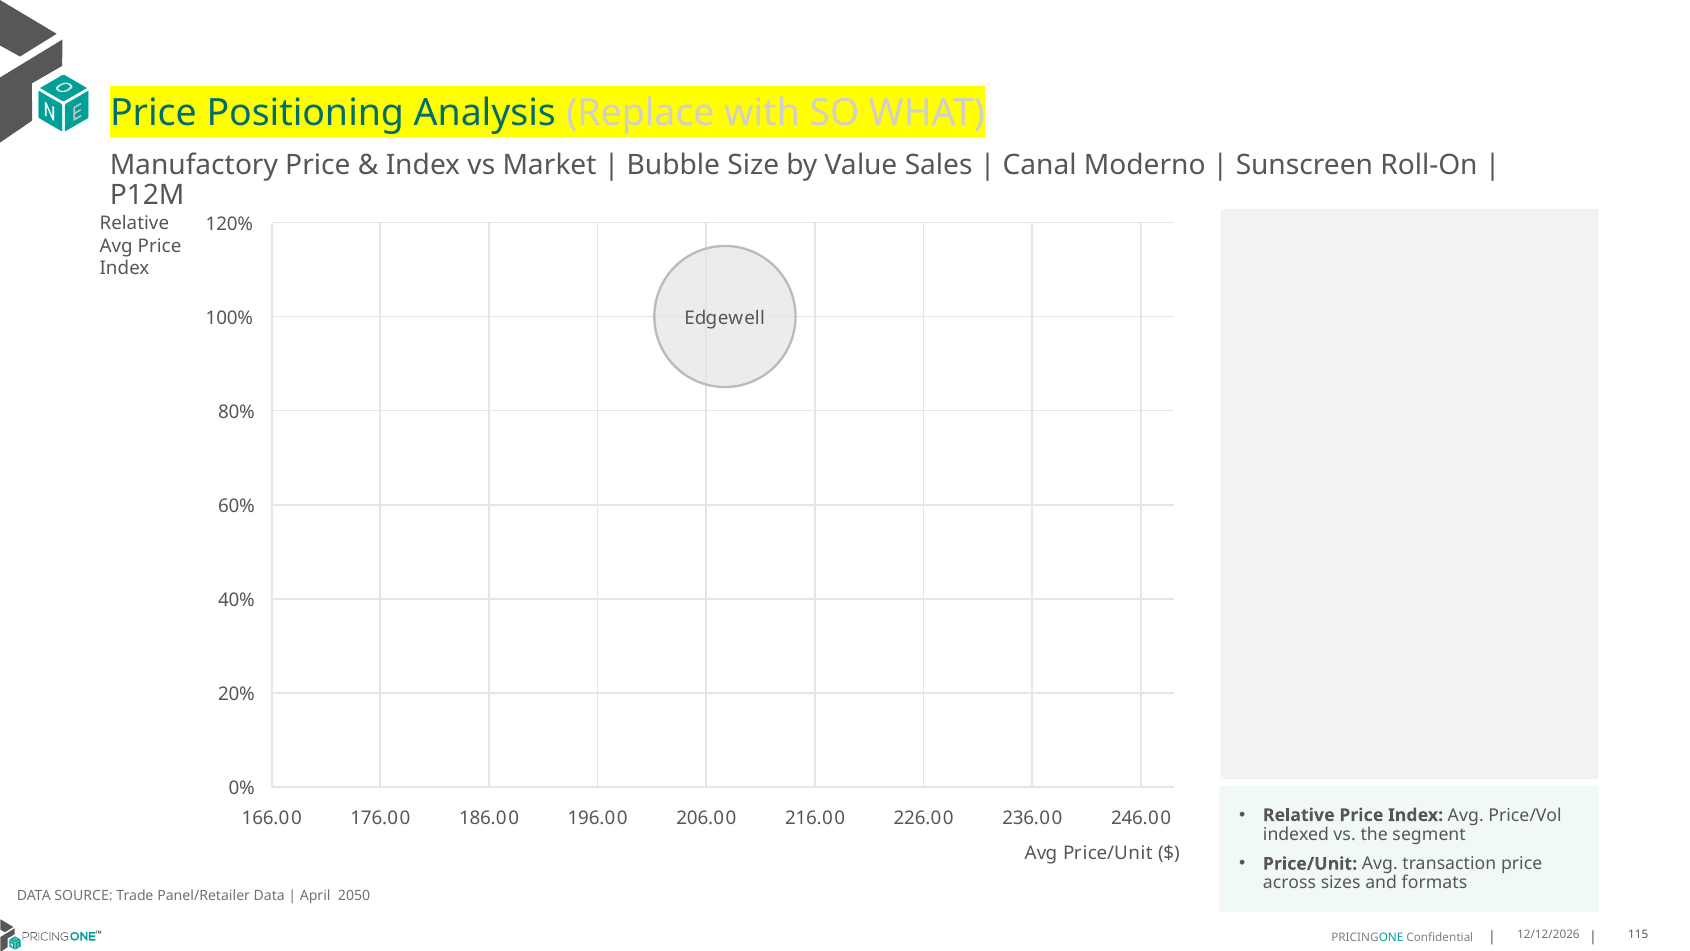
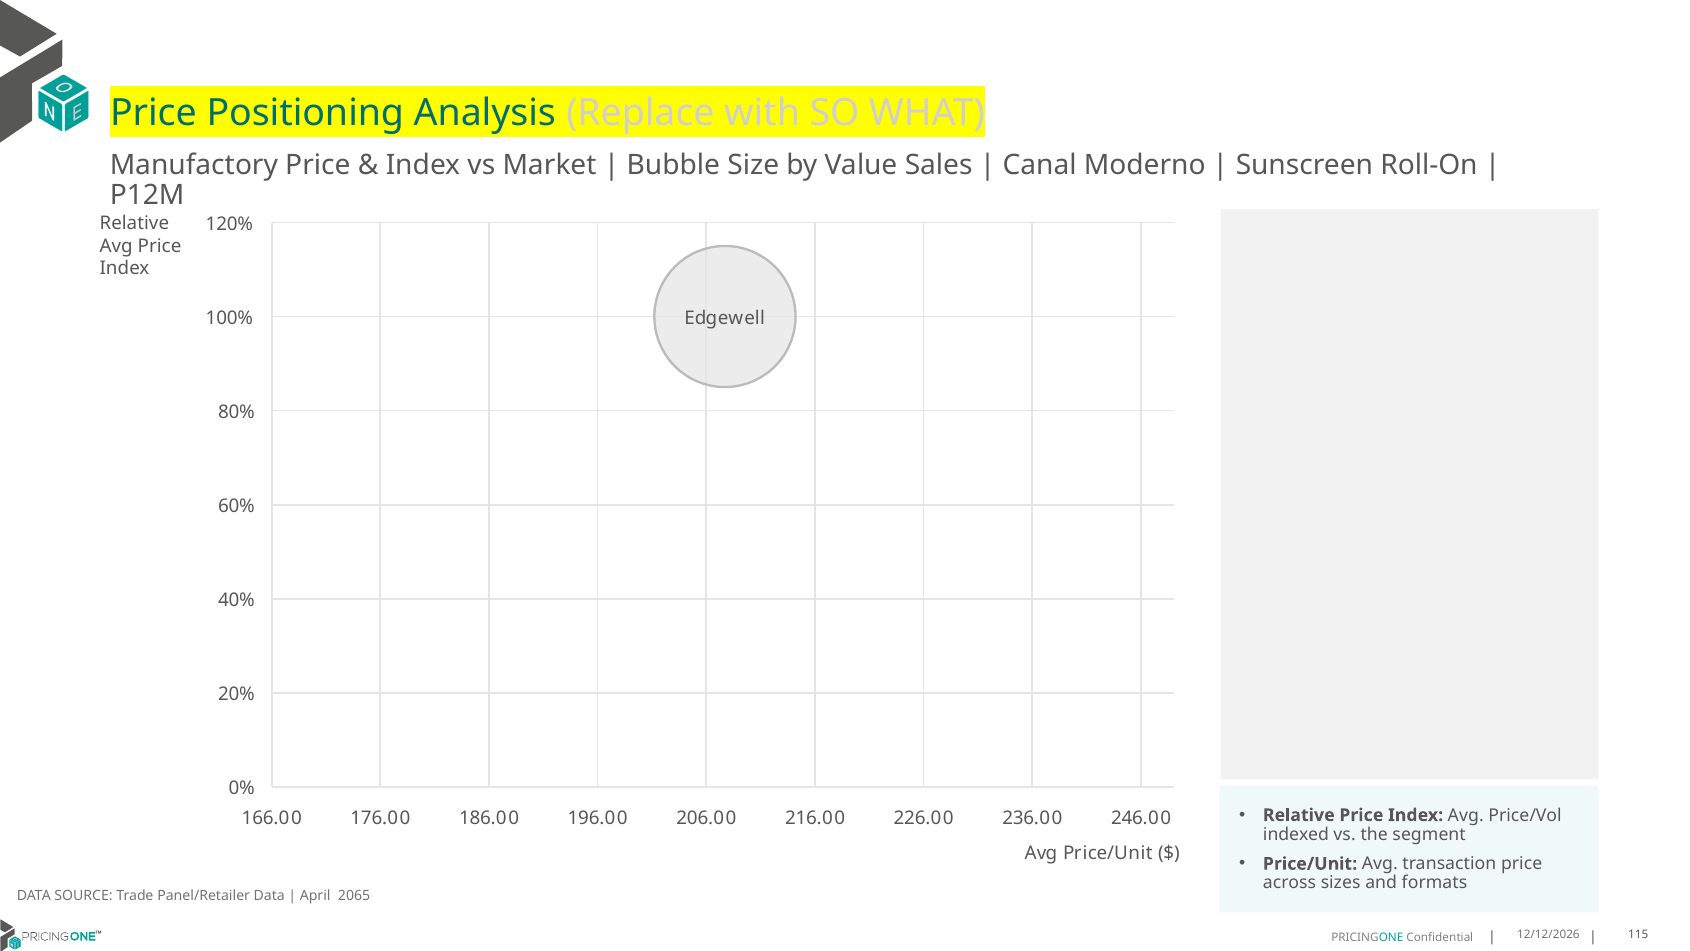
2050: 2050 -> 2065
